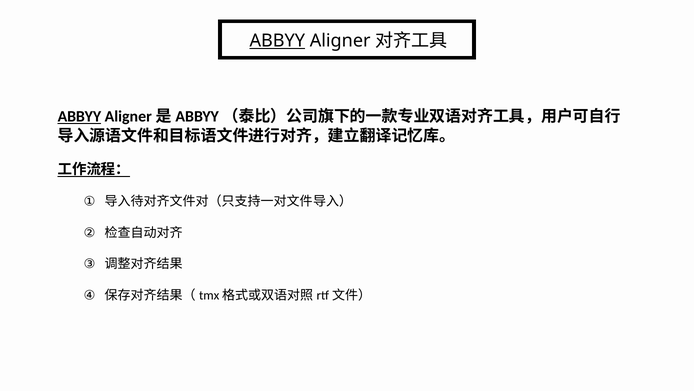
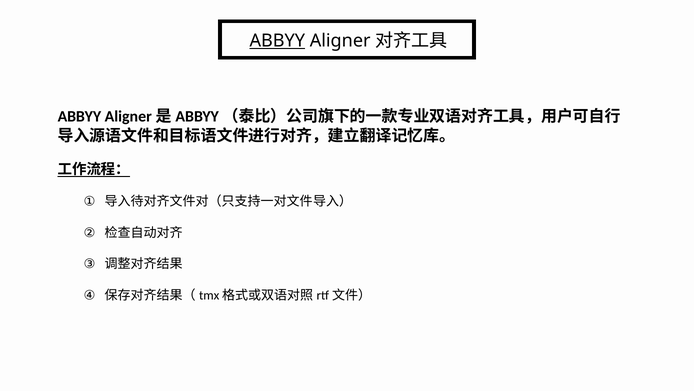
ABBYY at (79, 116) underline: present -> none
